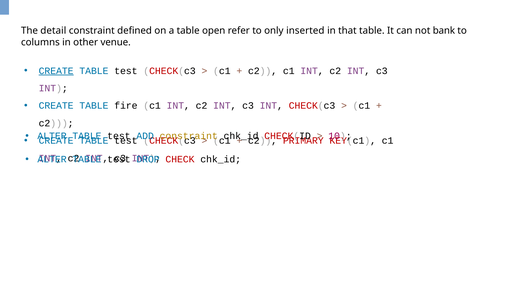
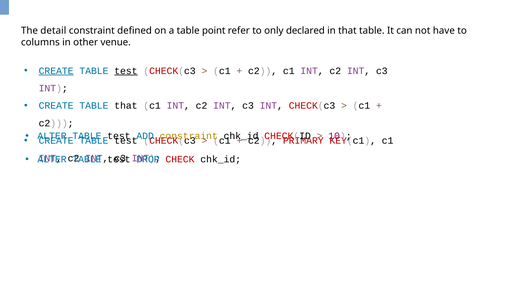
open: open -> point
inserted: inserted -> declared
bank: bank -> have
test at (126, 71) underline: none -> present
TABLE fire: fire -> that
